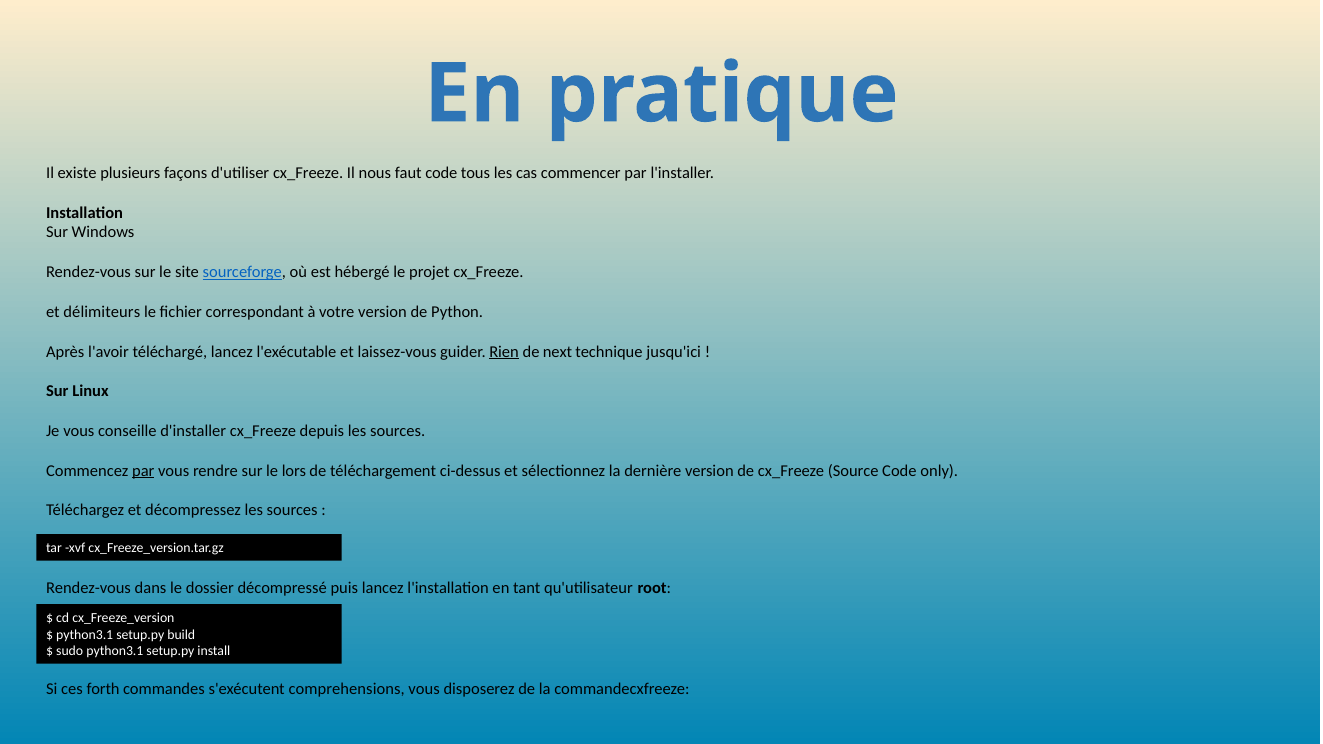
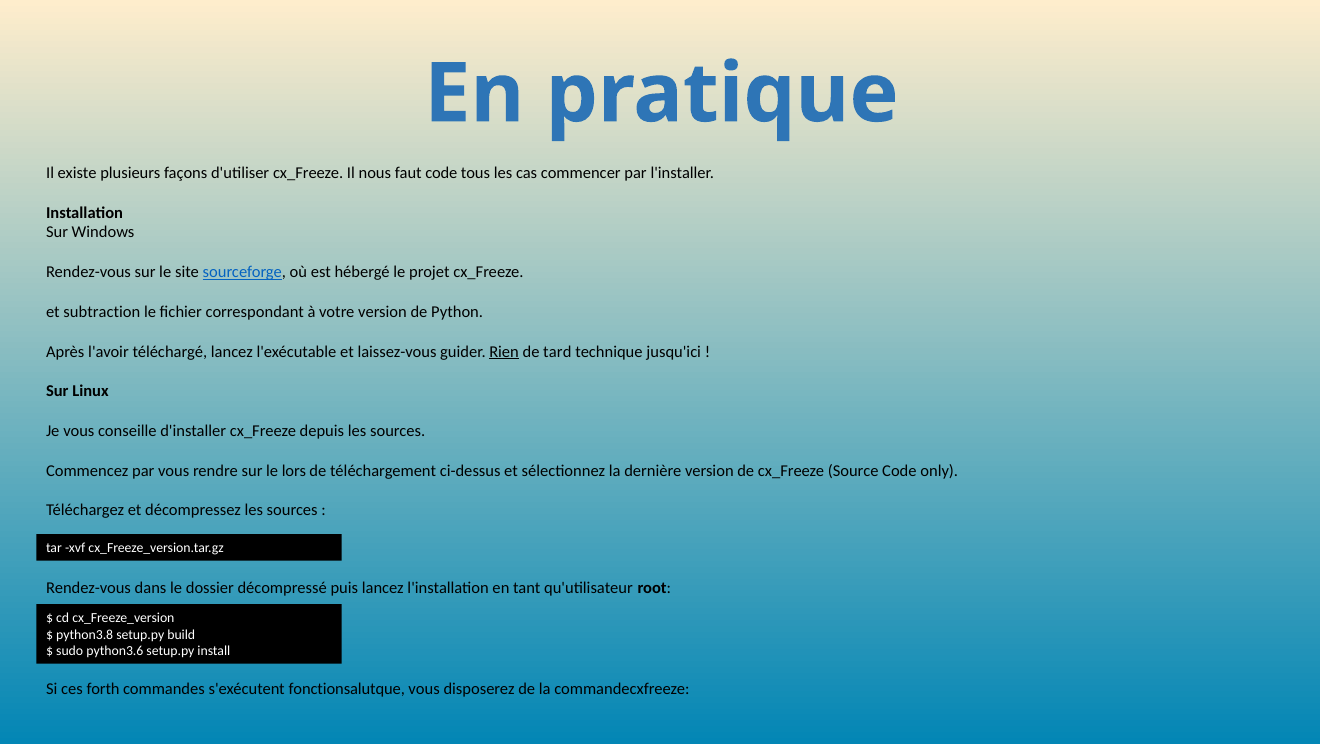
délimiteurs: délimiteurs -> subtraction
next: next -> tard
par at (143, 471) underline: present -> none
python3.1 at (85, 635): python3.1 -> python3.8
sudo python3.1: python3.1 -> python3.6
comprehensions: comprehensions -> fonctionsalutque
